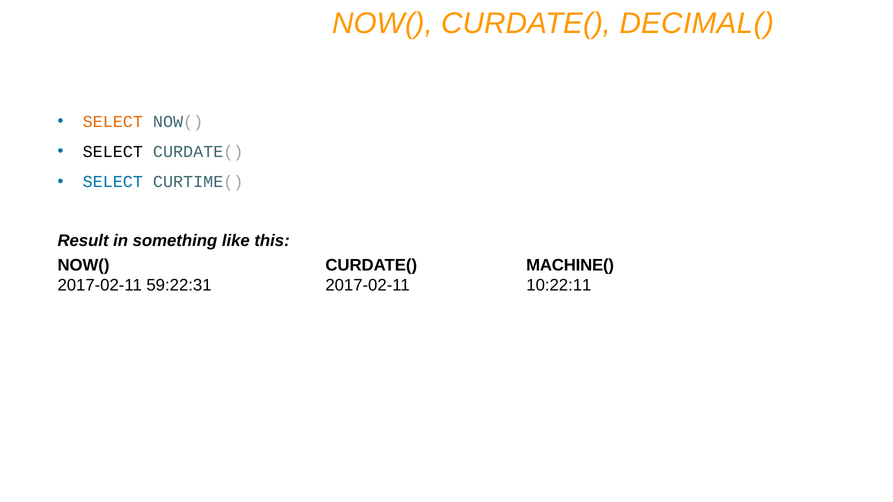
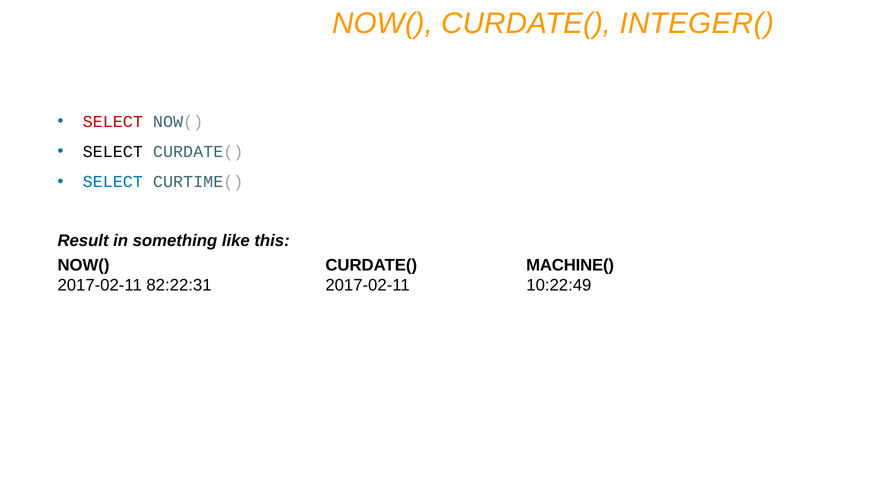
DECIMAL(: DECIMAL( -> INTEGER(
SELECT at (113, 122) colour: orange -> red
59:22:31: 59:22:31 -> 82:22:31
10:22:11: 10:22:11 -> 10:22:49
